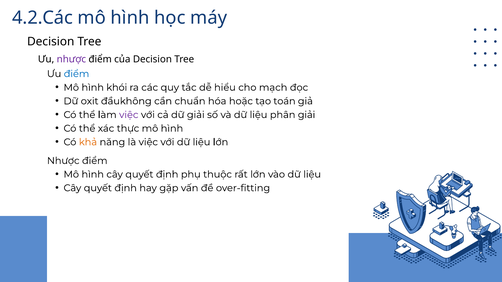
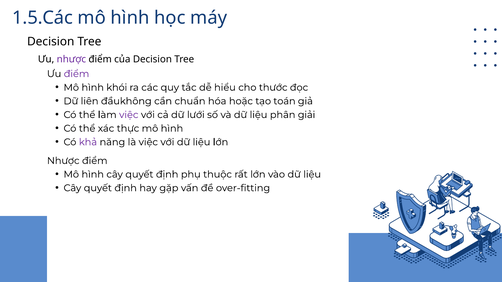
4.2.Các: 4.2.Các -> 1.5.Các
điểm at (77, 74) colour: blue -> purple
mạch: mạch -> thước
oxit: oxit -> liên
dữ giải: giải -> lưới
khả colour: orange -> purple
